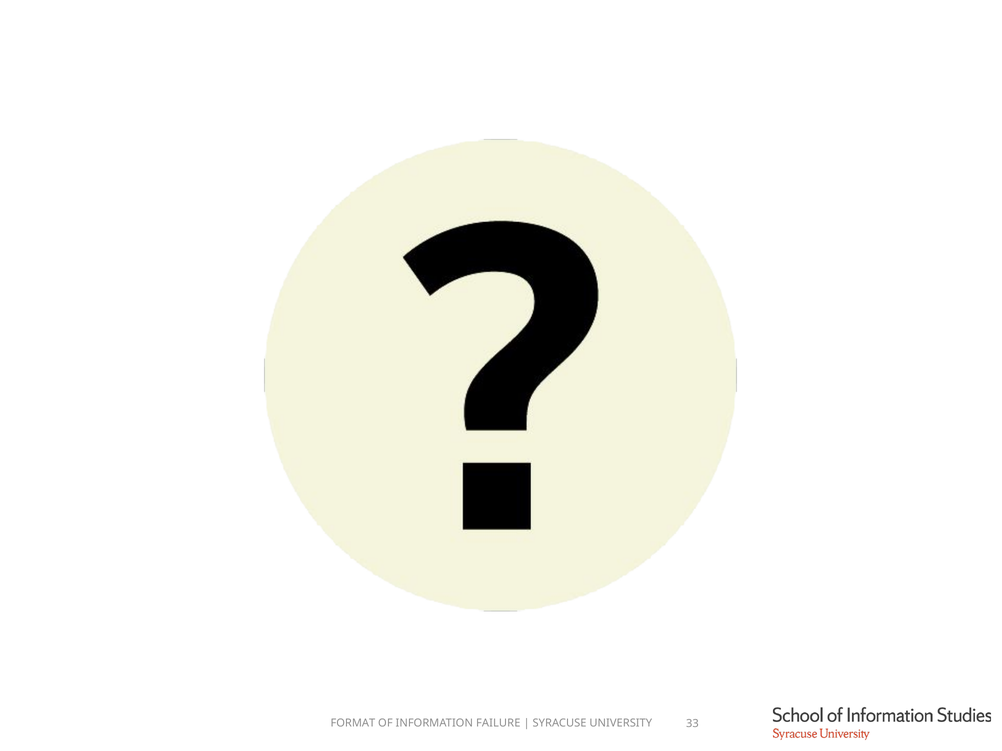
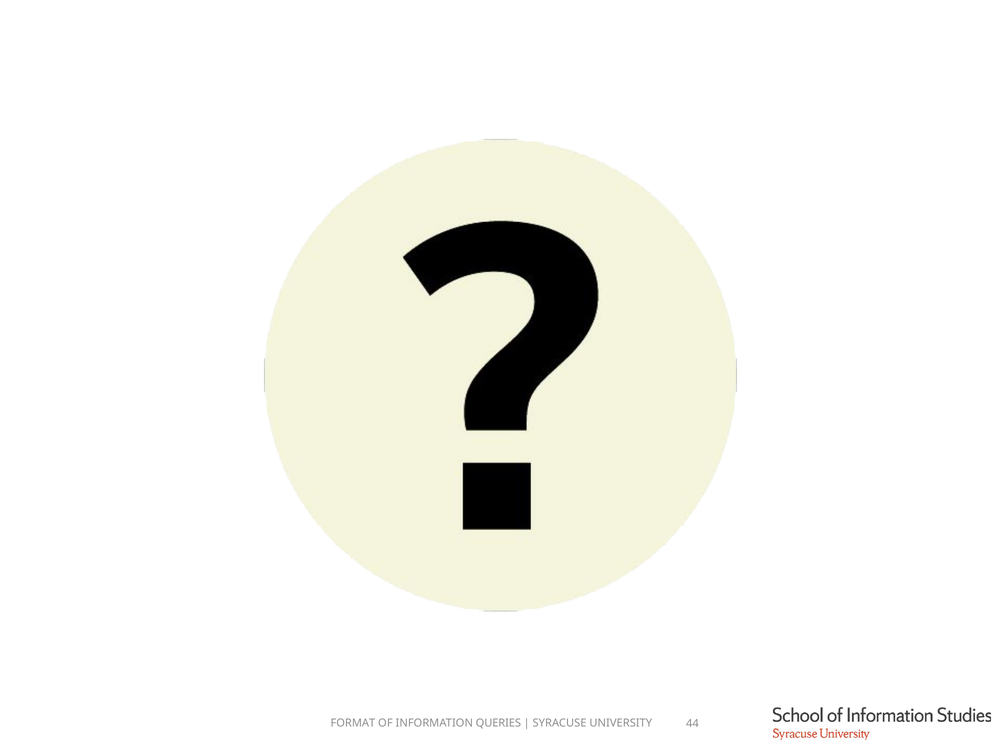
FAILURE: FAILURE -> QUERIES
33: 33 -> 44
